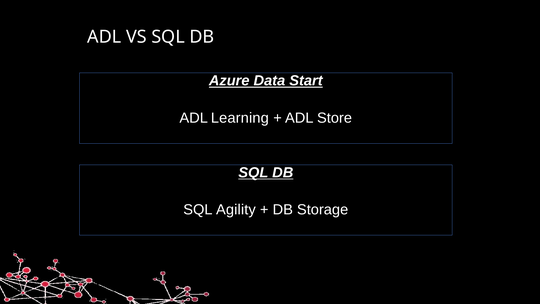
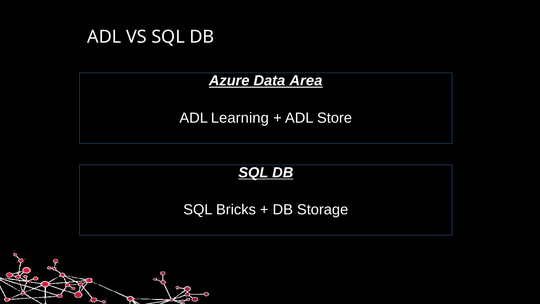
Start: Start -> Area
Agility: Agility -> Bricks
